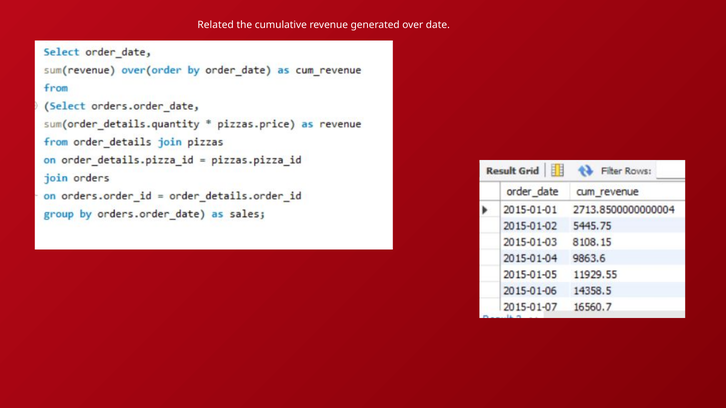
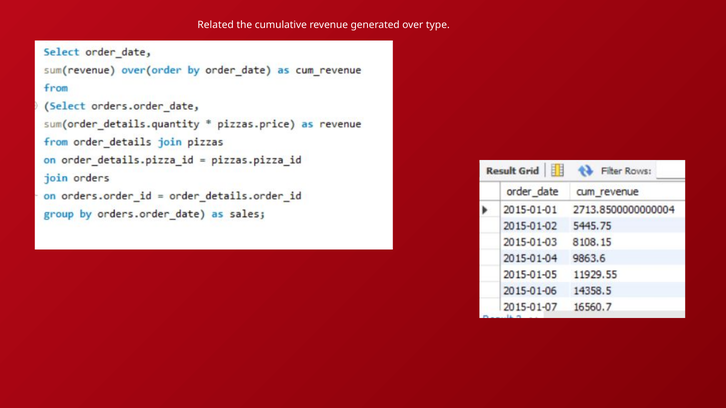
date: date -> type
